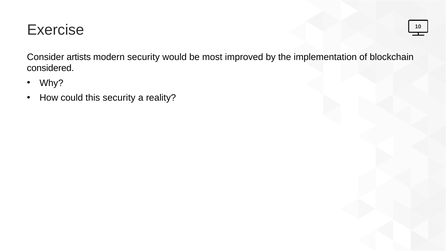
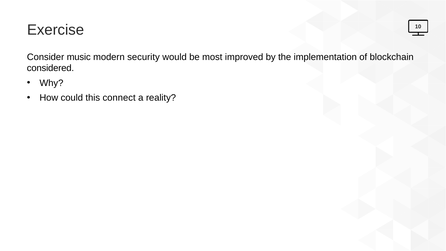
artists: artists -> music
this security: security -> connect
